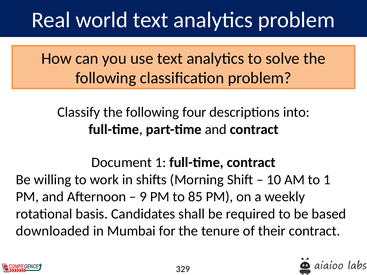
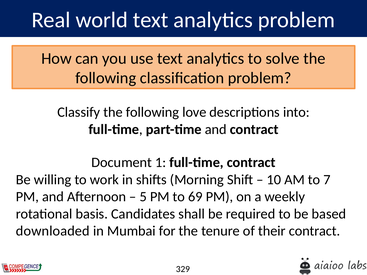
four: four -> love
to 1: 1 -> 7
9: 9 -> 5
85: 85 -> 69
